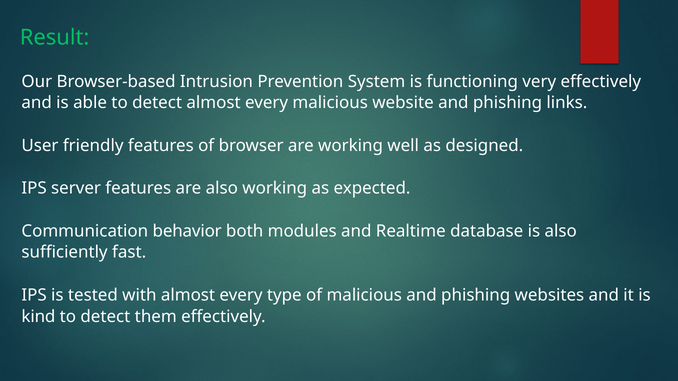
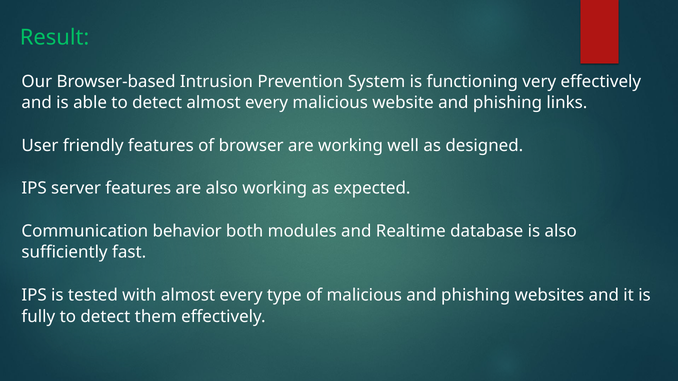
kind: kind -> fully
